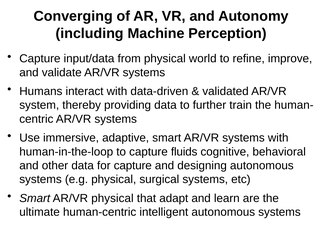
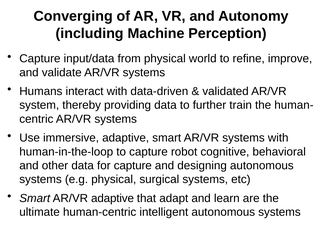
fluids: fluids -> robot
AR/VR physical: physical -> adaptive
